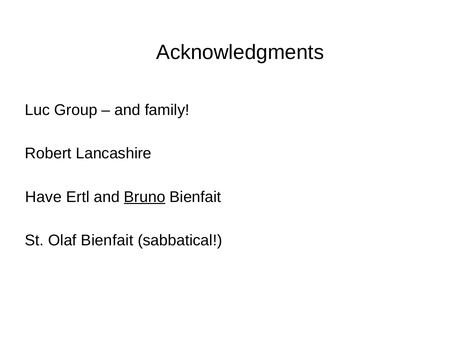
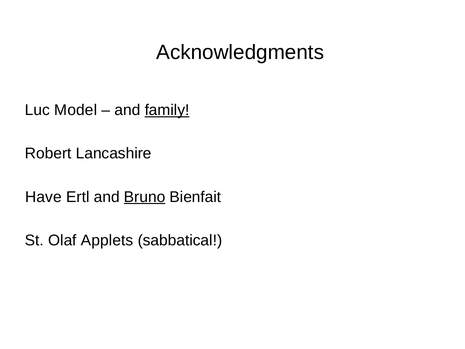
Group: Group -> Model
family underline: none -> present
Olaf Bienfait: Bienfait -> Applets
